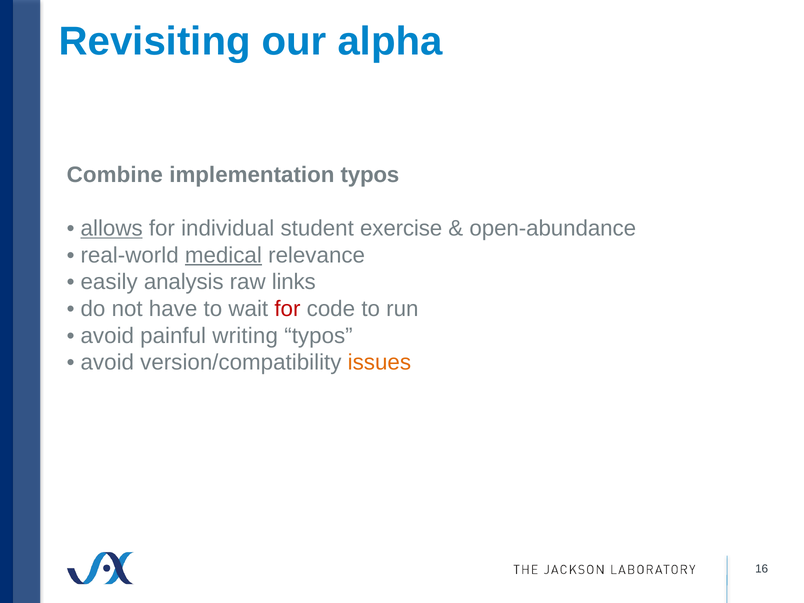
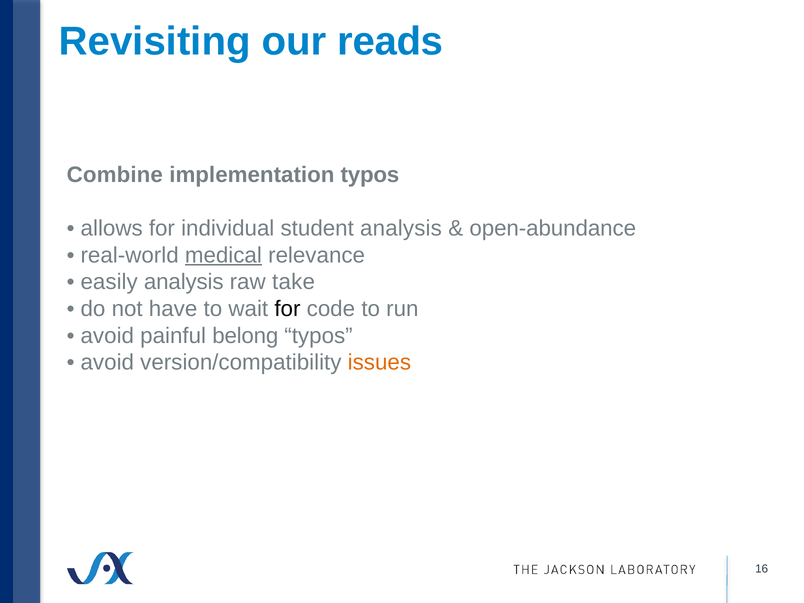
alpha: alpha -> reads
allows underline: present -> none
student exercise: exercise -> analysis
links: links -> take
for at (287, 309) colour: red -> black
writing: writing -> belong
